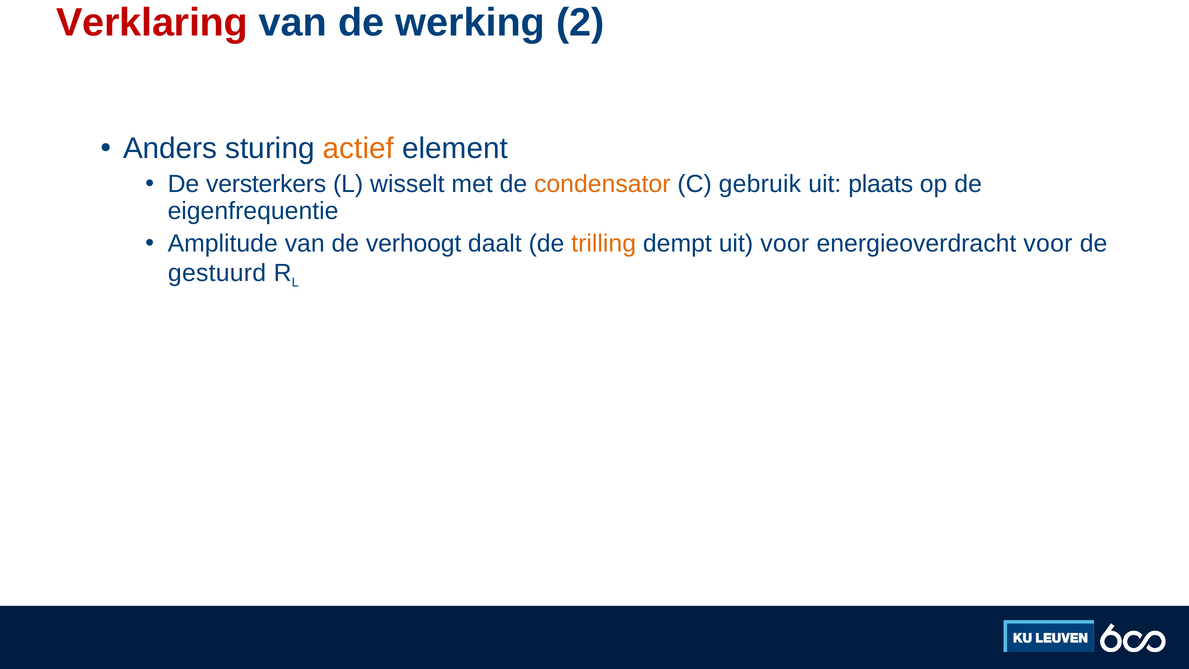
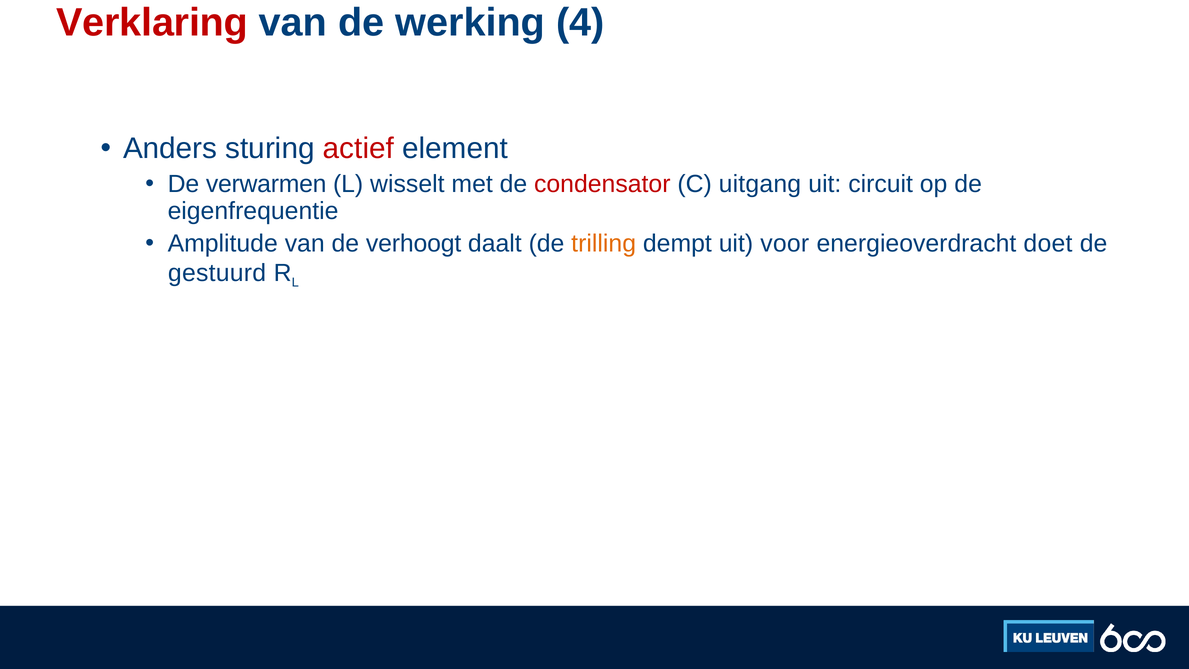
2: 2 -> 4
actief colour: orange -> red
versterkers: versterkers -> verwarmen
condensator colour: orange -> red
gebruik: gebruik -> uitgang
plaats: plaats -> circuit
energieoverdracht voor: voor -> doet
